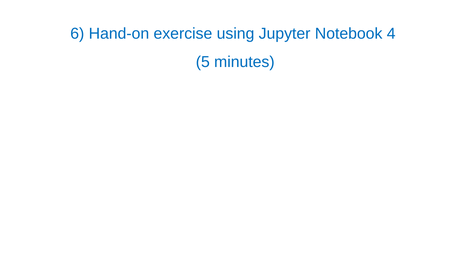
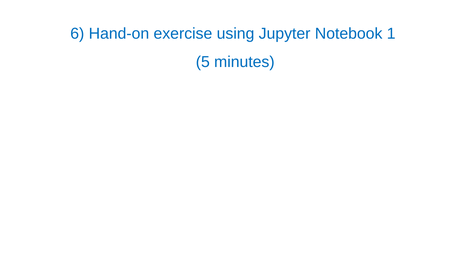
4: 4 -> 1
